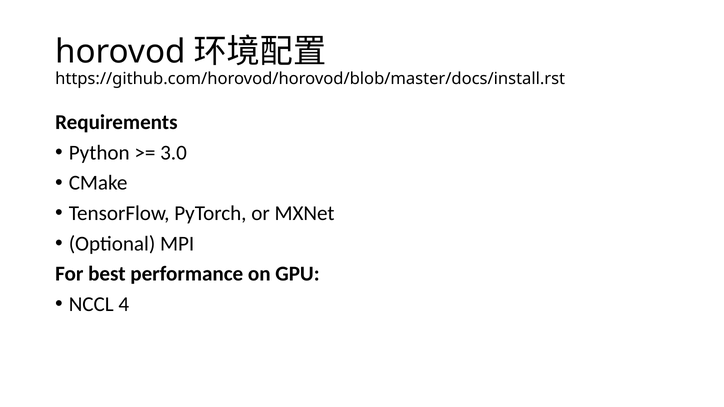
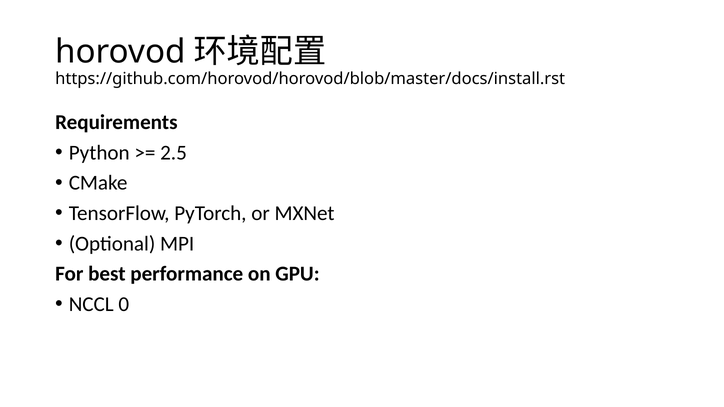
3.0: 3.0 -> 2.5
4: 4 -> 0
